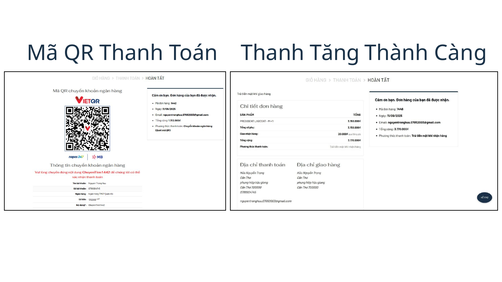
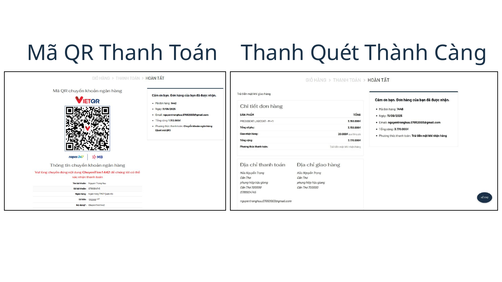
Tăng: Tăng -> Quét
